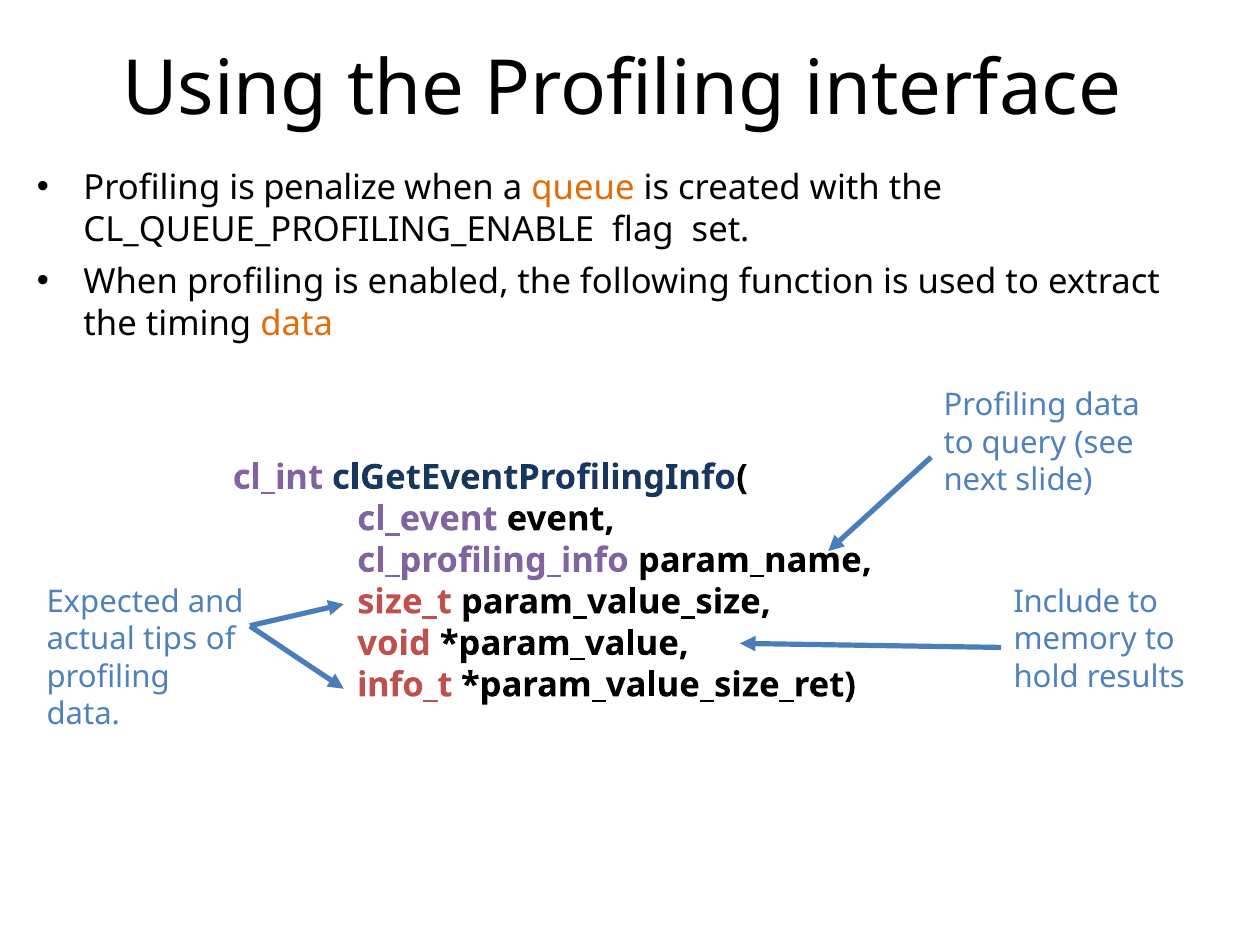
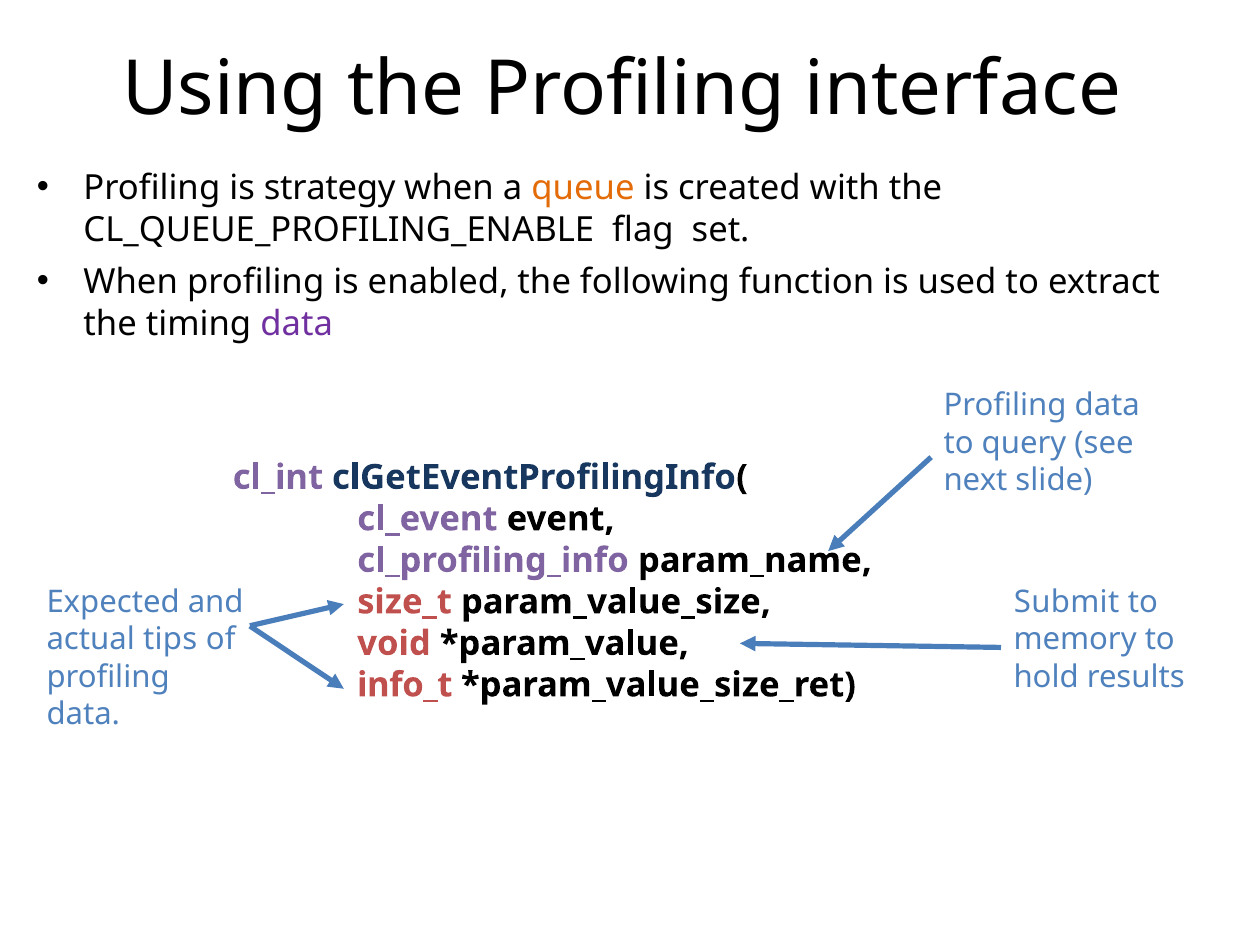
penalize: penalize -> strategy
data at (297, 324) colour: orange -> purple
Include: Include -> Submit
